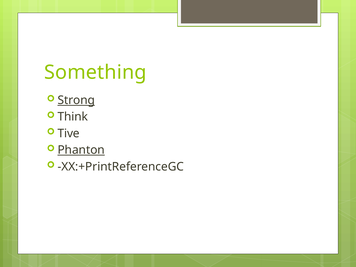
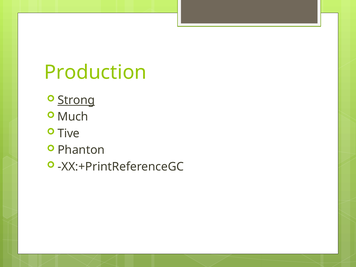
Something: Something -> Production
Think: Think -> Much
Phanton underline: present -> none
